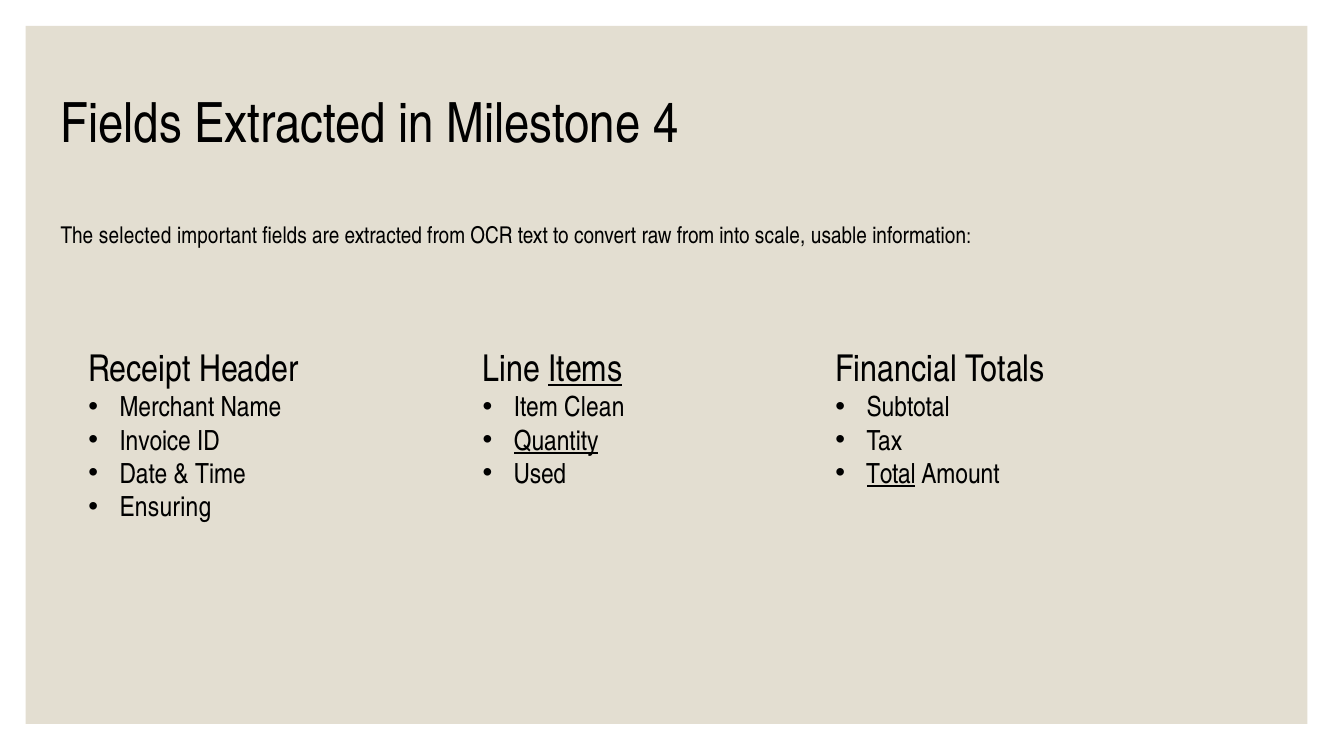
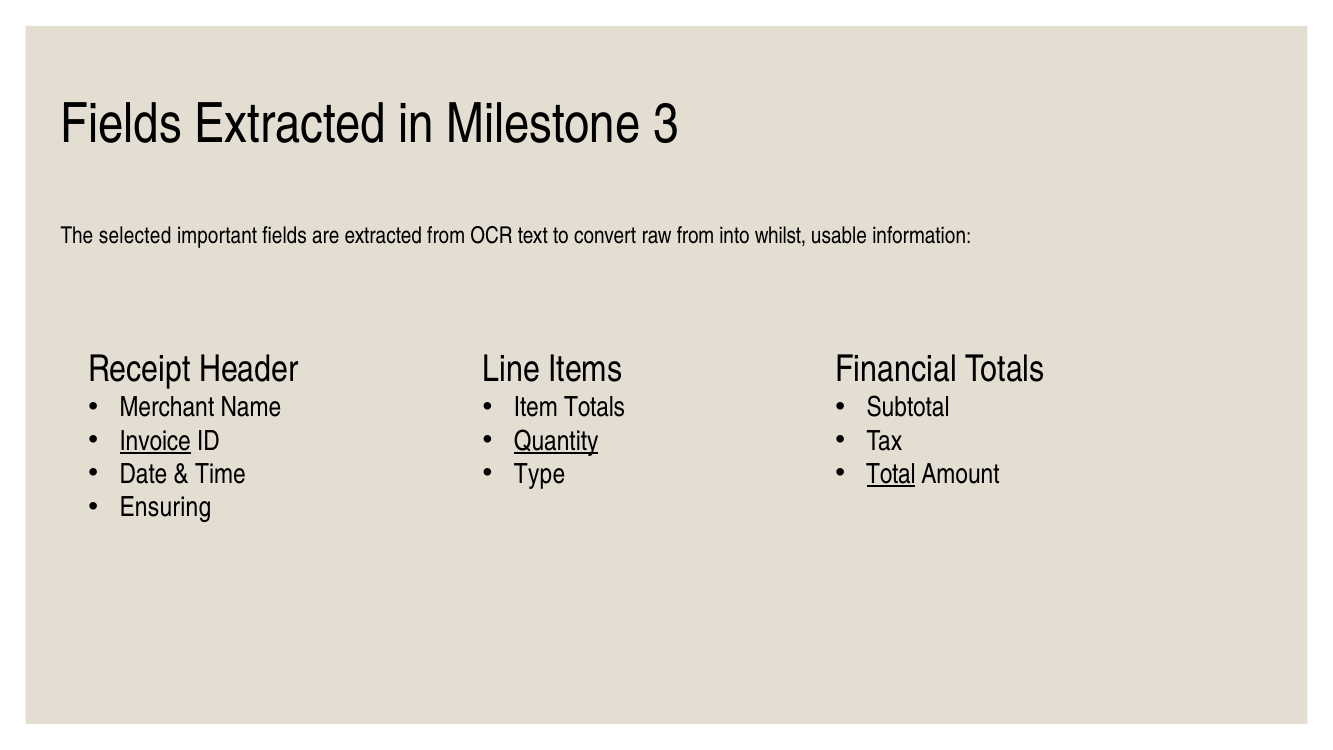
4: 4 -> 3
scale: scale -> whilst
Items underline: present -> none
Item Clean: Clean -> Totals
Invoice underline: none -> present
Used: Used -> Type
